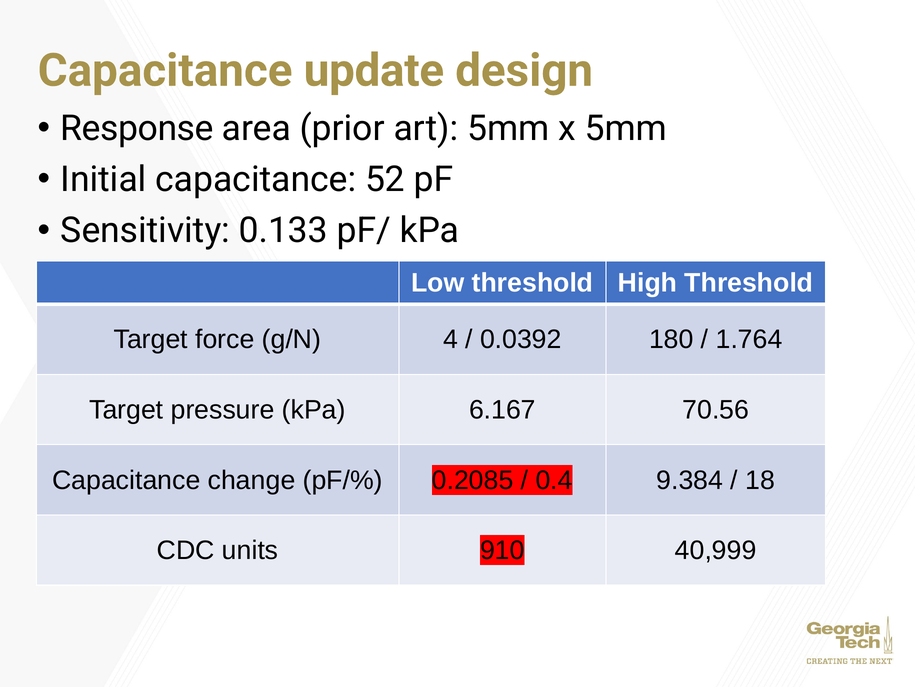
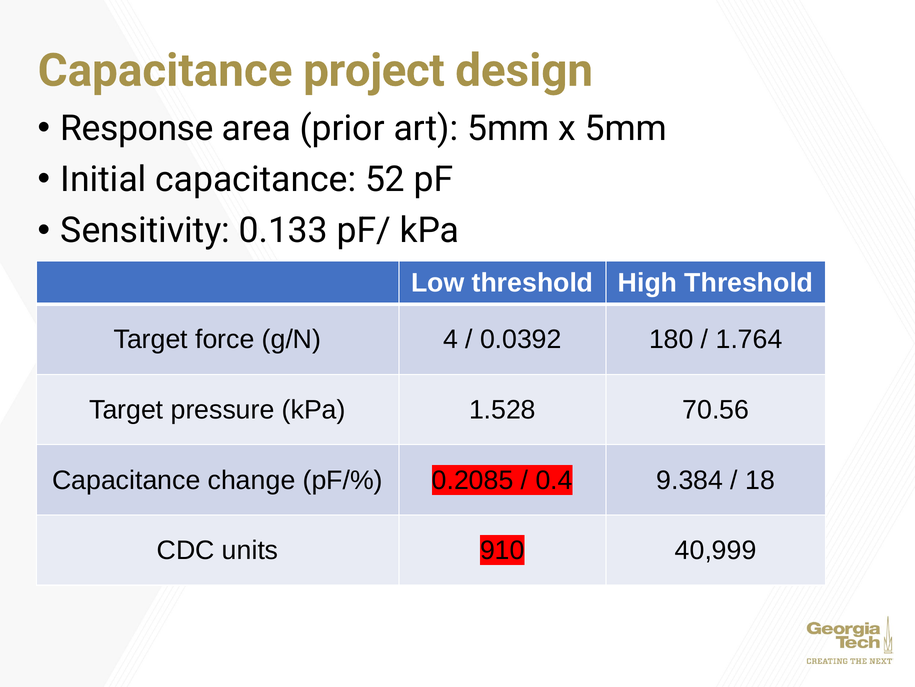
update: update -> project
6.167: 6.167 -> 1.528
